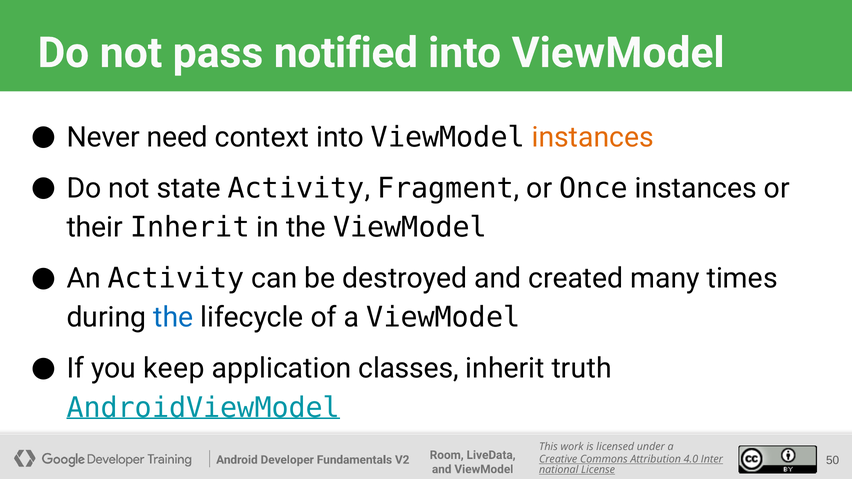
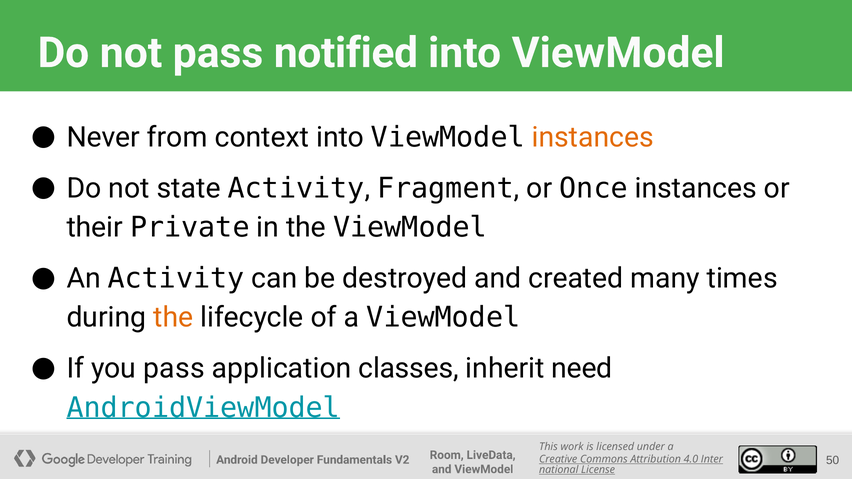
need: need -> from
their Inherit: Inherit -> Private
the at (173, 318) colour: blue -> orange
you keep: keep -> pass
truth: truth -> need
